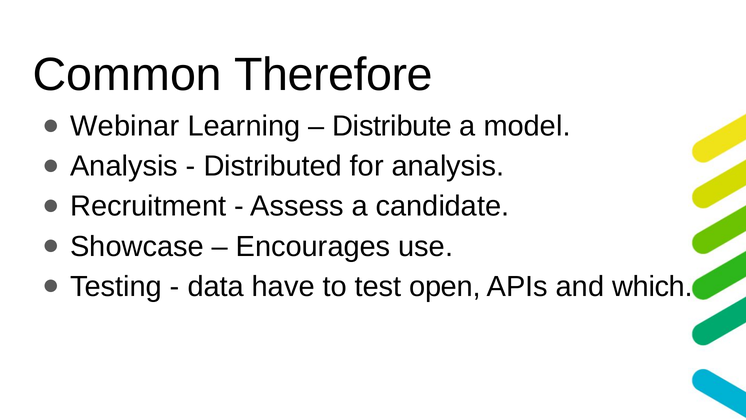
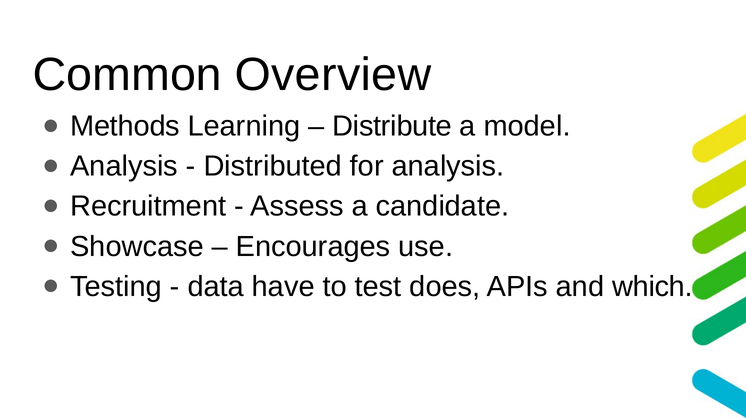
Therefore: Therefore -> Overview
Webinar: Webinar -> Methods
open: open -> does
